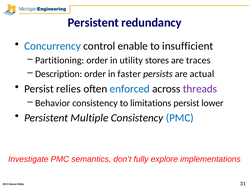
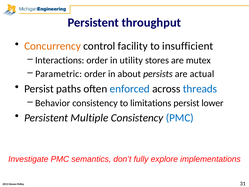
redundancy: redundancy -> throughput
Concurrency colour: blue -> orange
enable: enable -> facility
Partitioning: Partitioning -> Interactions
traces: traces -> mutex
Description: Description -> Parametric
faster: faster -> about
relies: relies -> paths
threads colour: purple -> blue
